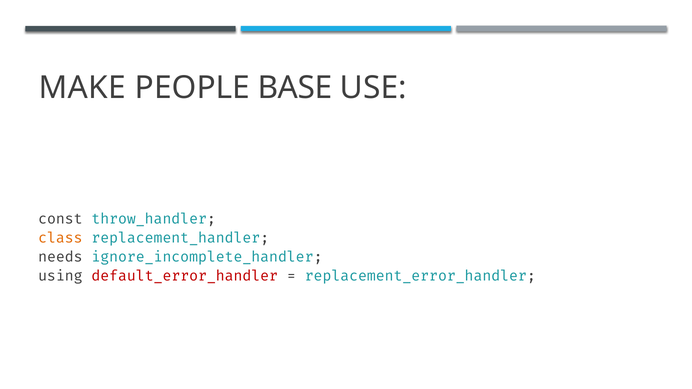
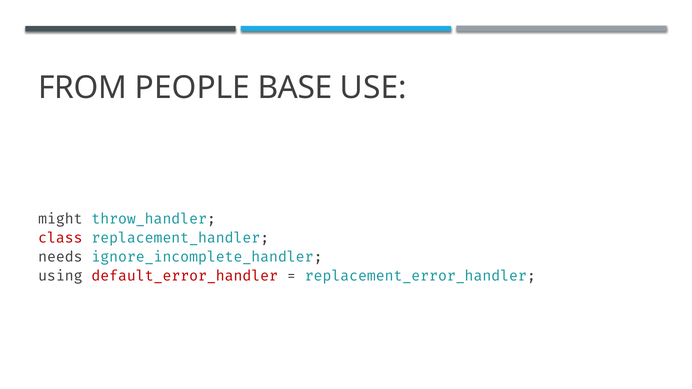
MAKE: MAKE -> FROM
const: const -> might
class colour: orange -> red
